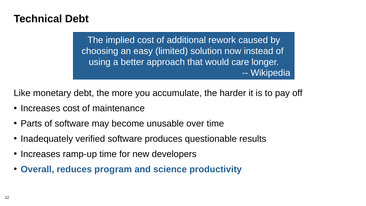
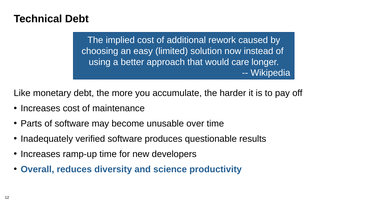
program: program -> diversity
